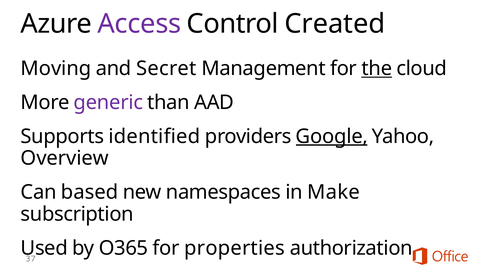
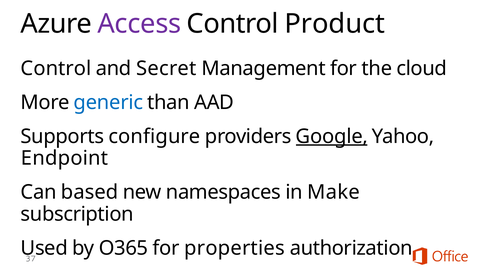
Created: Created -> Product
Moving at (56, 68): Moving -> Control
the underline: present -> none
generic colour: purple -> blue
identified: identified -> configure
Overview: Overview -> Endpoint
